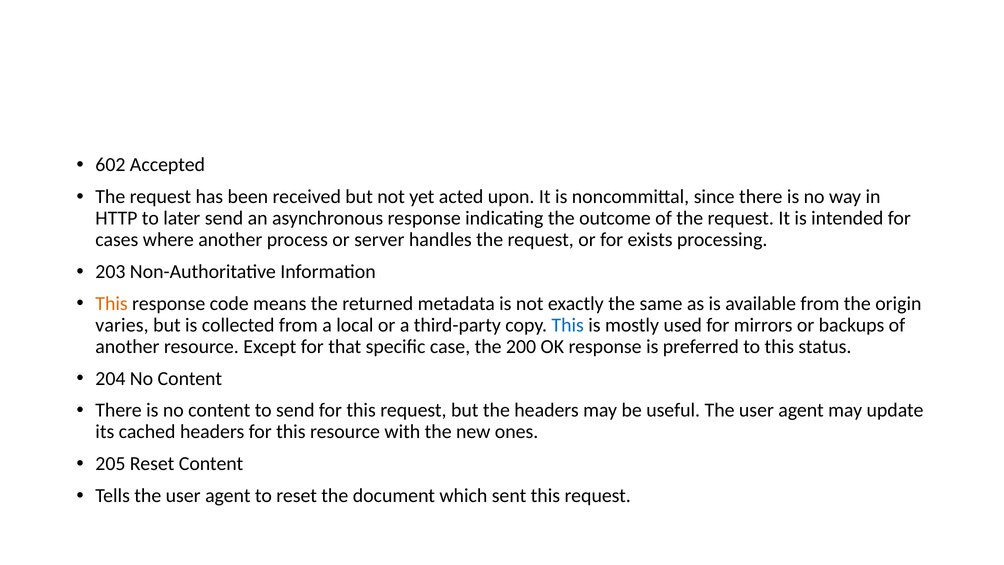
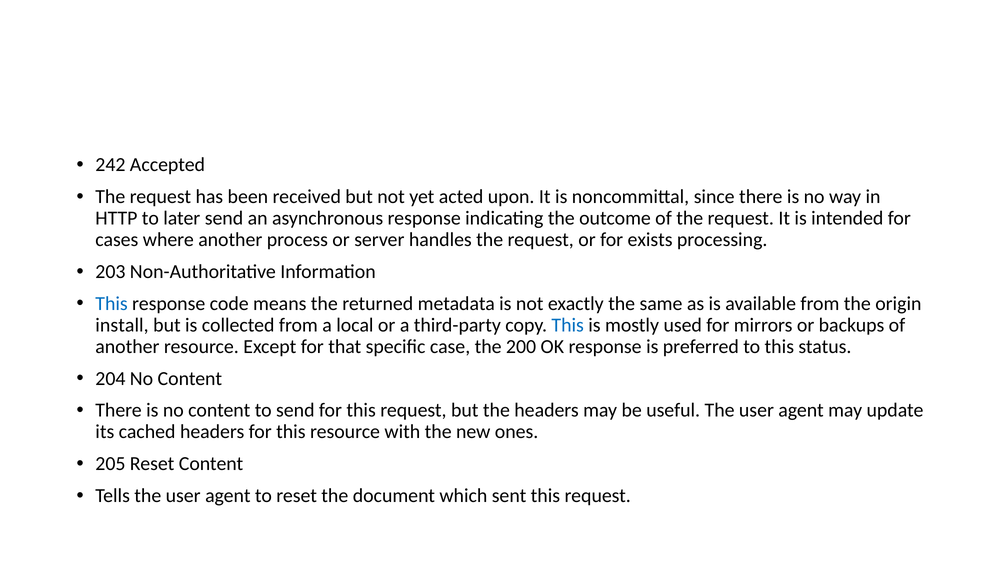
602: 602 -> 242
This at (112, 303) colour: orange -> blue
varies: varies -> install
